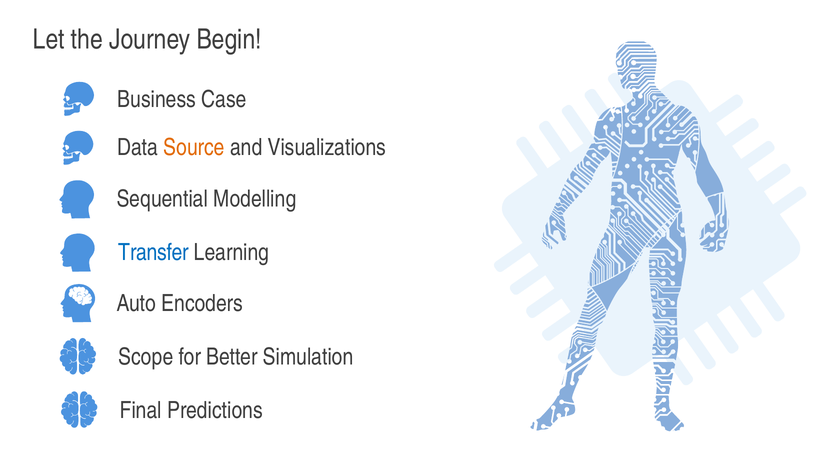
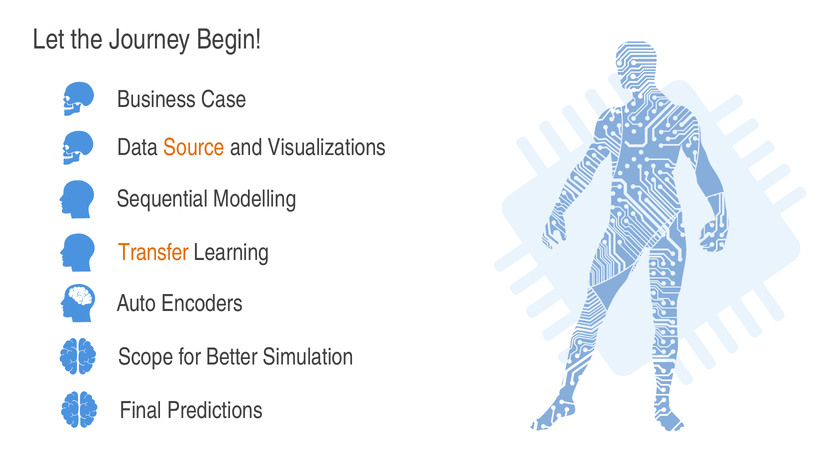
Transfer colour: blue -> orange
